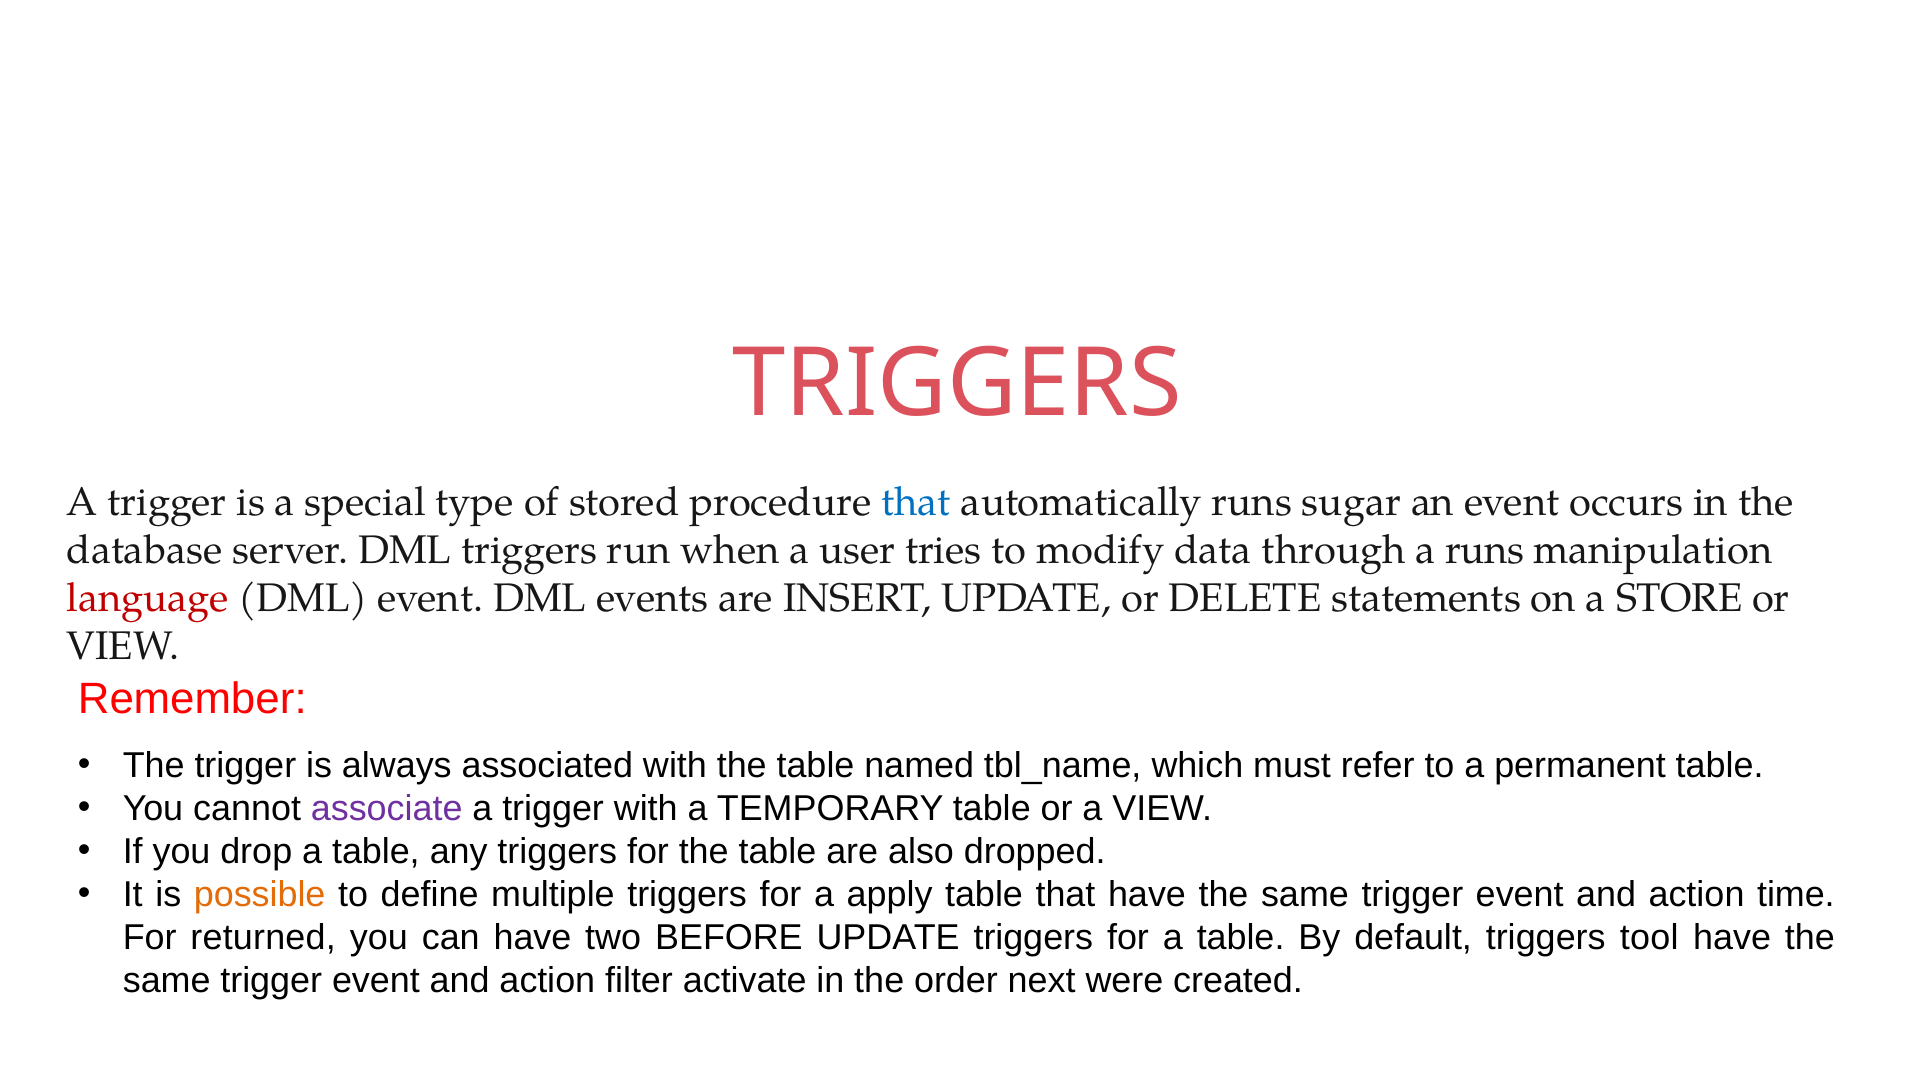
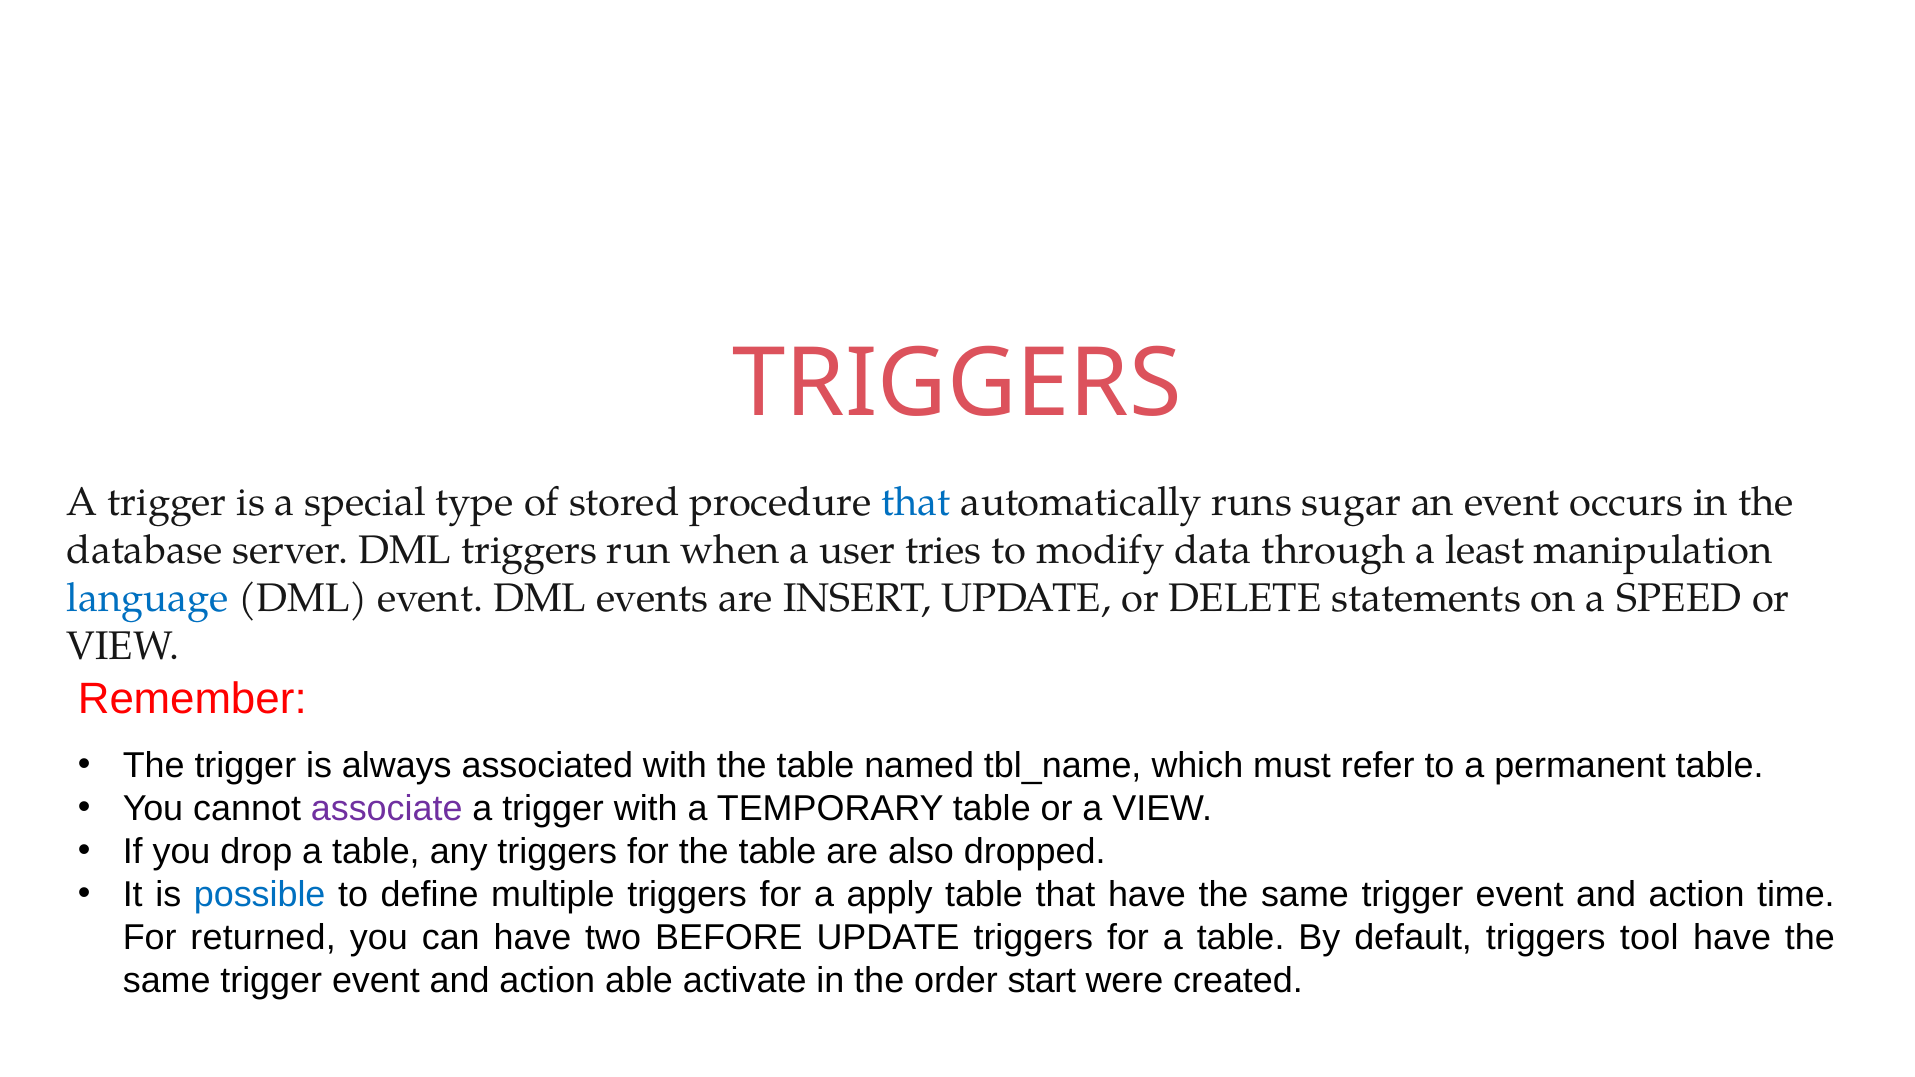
a runs: runs -> least
language colour: red -> blue
STORE: STORE -> SPEED
possible colour: orange -> blue
filter: filter -> able
next: next -> start
